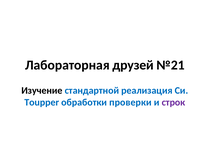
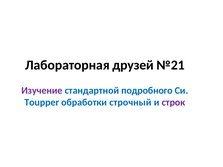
Изучение colour: black -> purple
реализация: реализация -> подробного
проверки: проверки -> строчный
